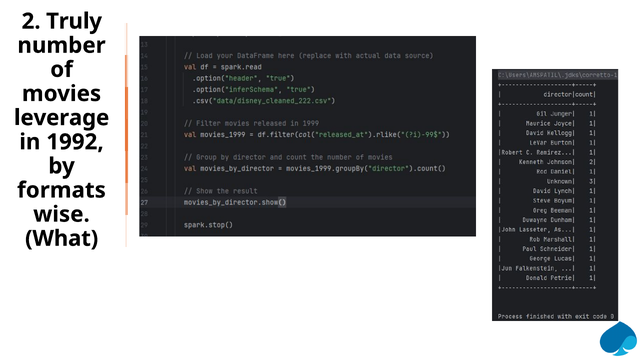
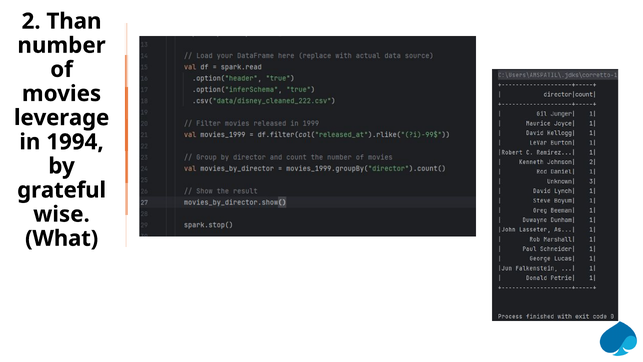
Truly: Truly -> Than
1992: 1992 -> 1994
formats: formats -> grateful
